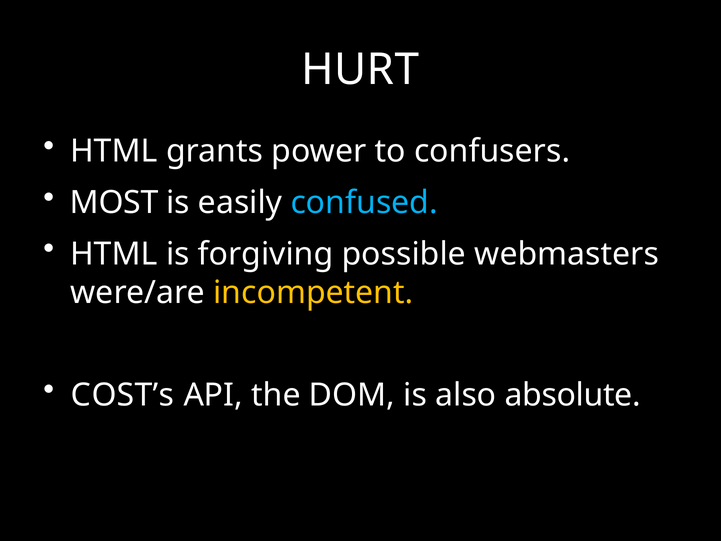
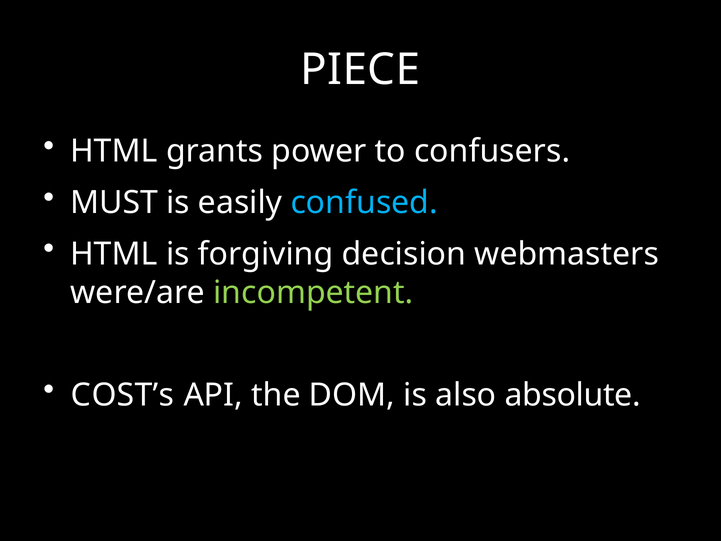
HURT: HURT -> PIECE
MOST: MOST -> MUST
possible: possible -> decision
incompetent colour: yellow -> light green
